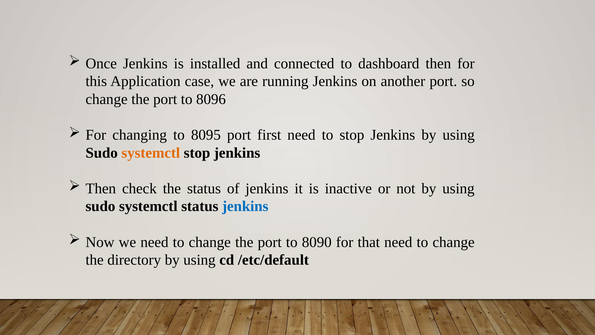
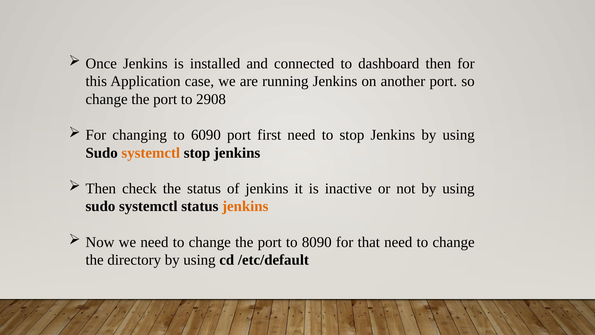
8096: 8096 -> 2908
8095: 8095 -> 6090
jenkins at (245, 206) colour: blue -> orange
